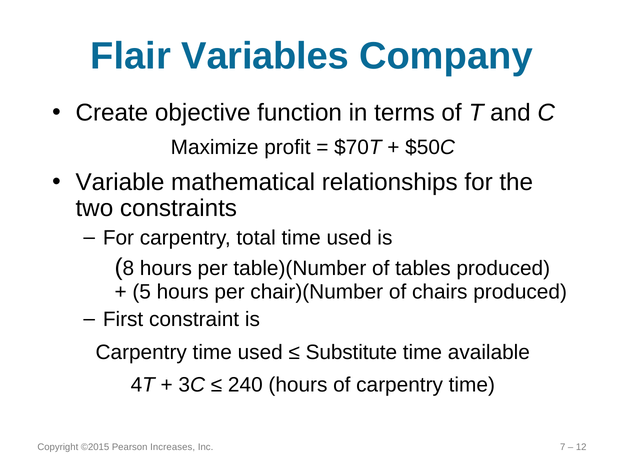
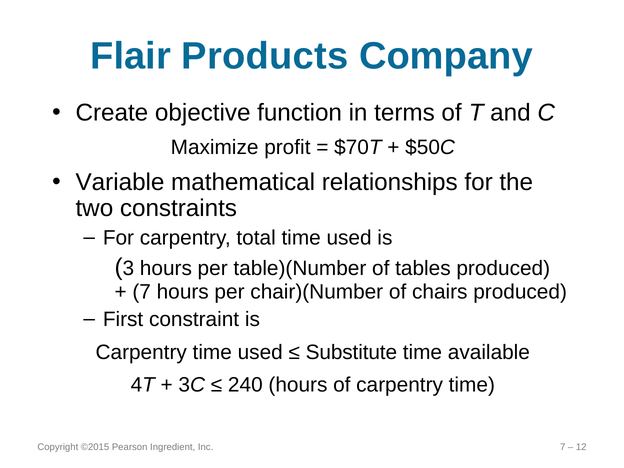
Variables: Variables -> Products
8: 8 -> 3
5 at (142, 292): 5 -> 7
Increases: Increases -> Ingredient
